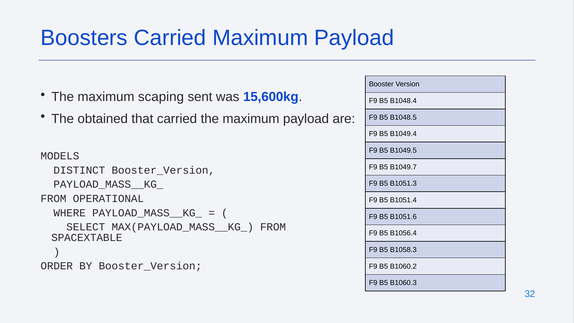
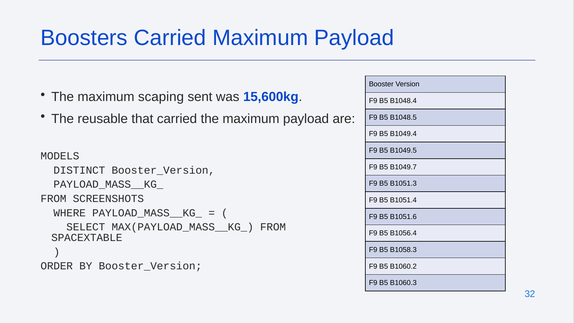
obtained: obtained -> reusable
OPERATIONAL: OPERATIONAL -> SCREENSHOTS
